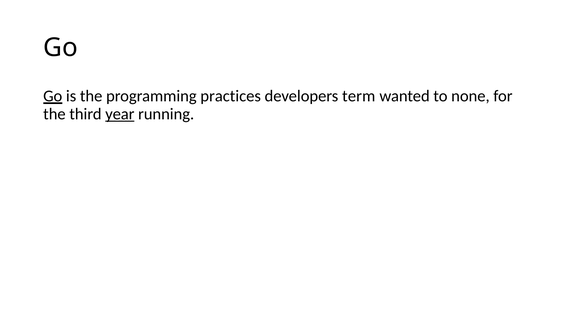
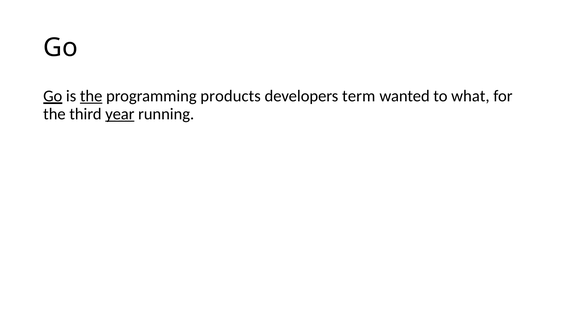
the at (91, 96) underline: none -> present
practices: practices -> products
none: none -> what
